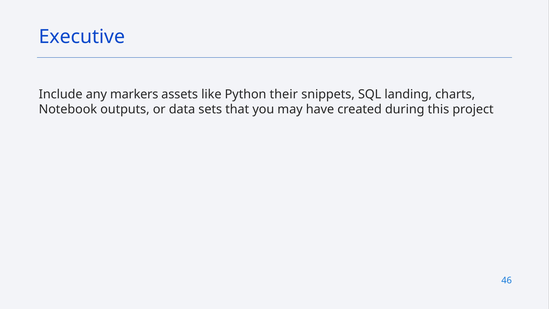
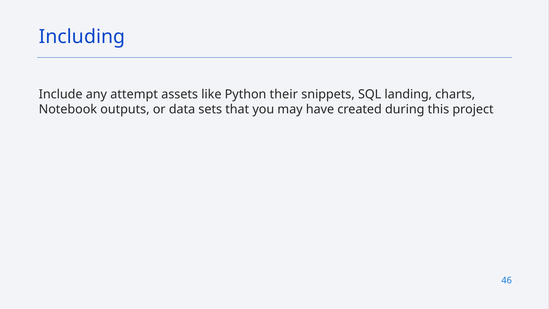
Executive: Executive -> Including
markers: markers -> attempt
